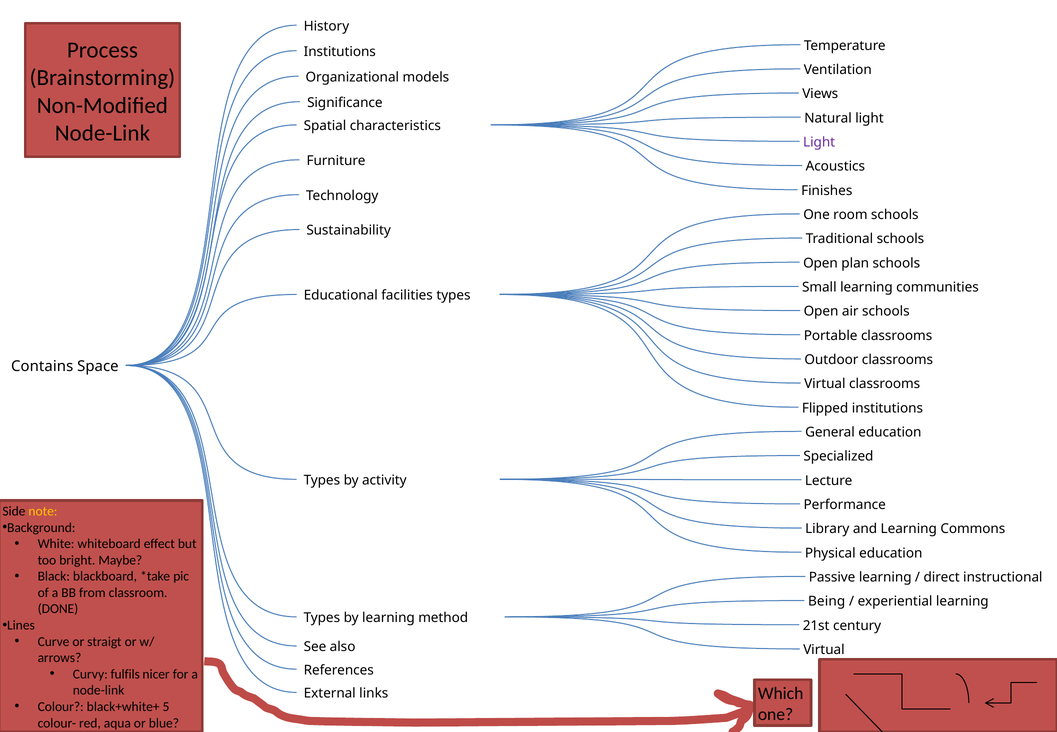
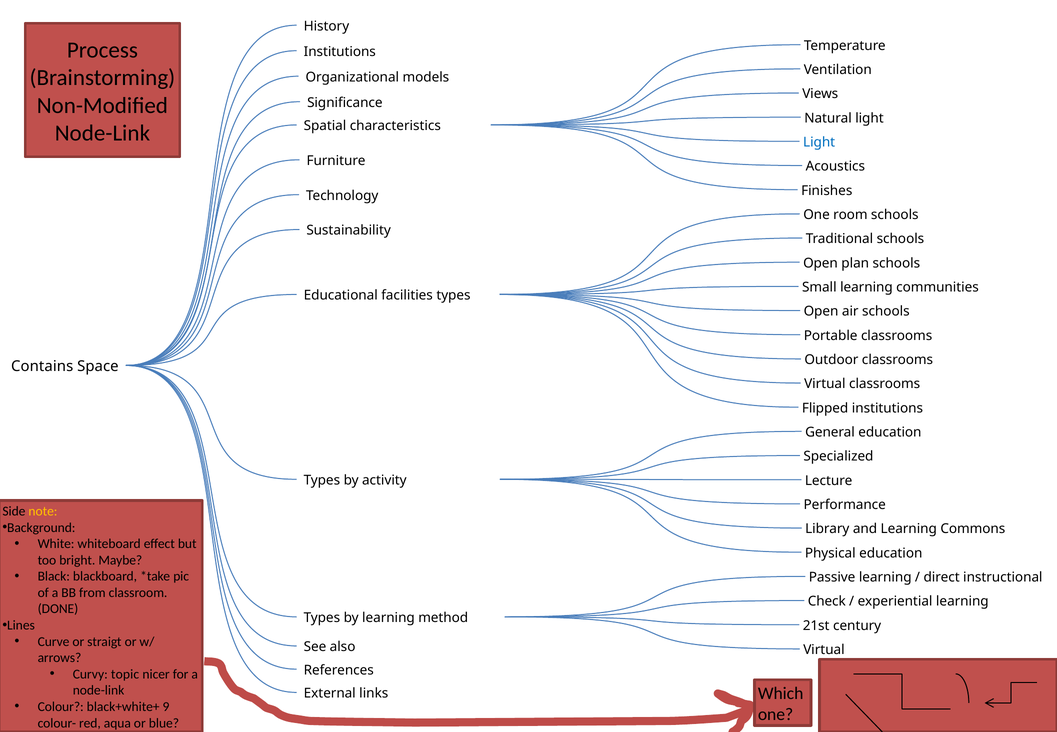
Light at (819, 142) colour: purple -> blue
Being: Being -> Check
fulfils: fulfils -> topic
5: 5 -> 9
